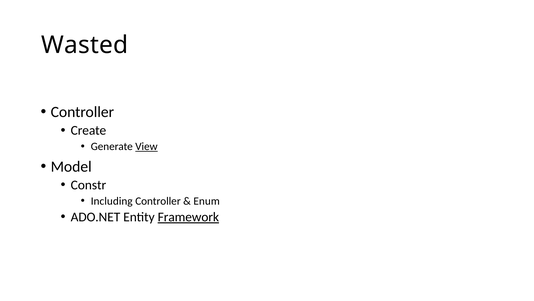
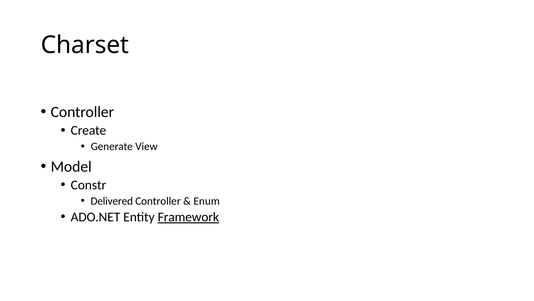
Wasted: Wasted -> Charset
View underline: present -> none
Including: Including -> Delivered
